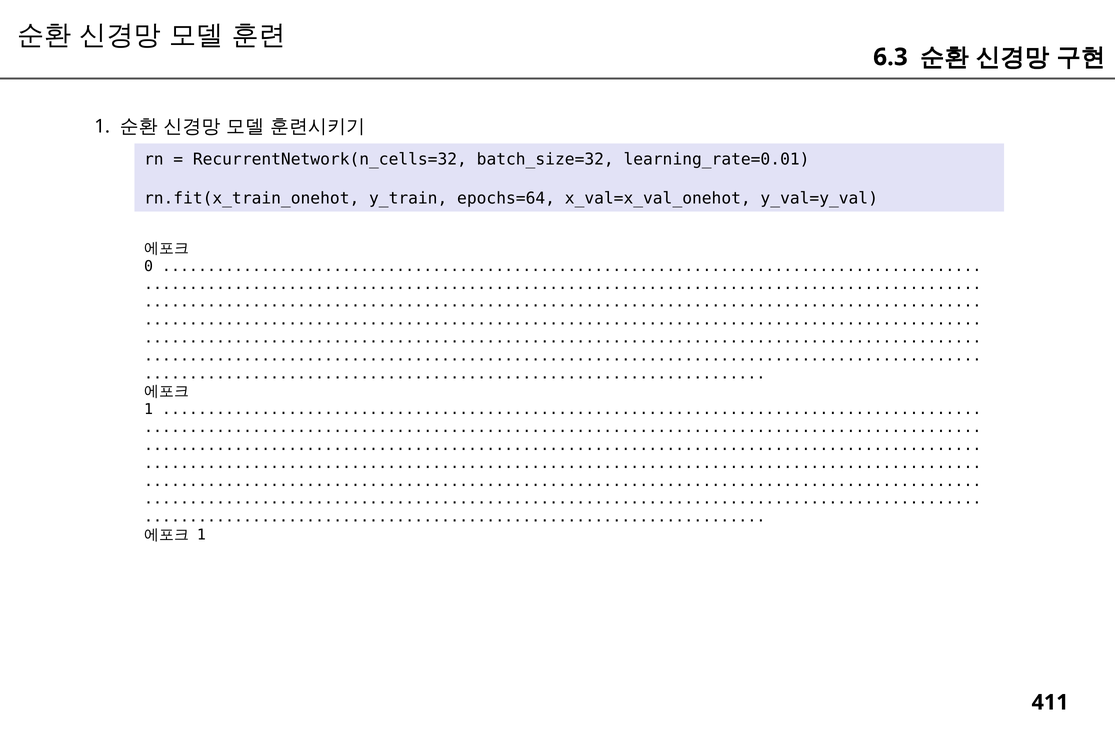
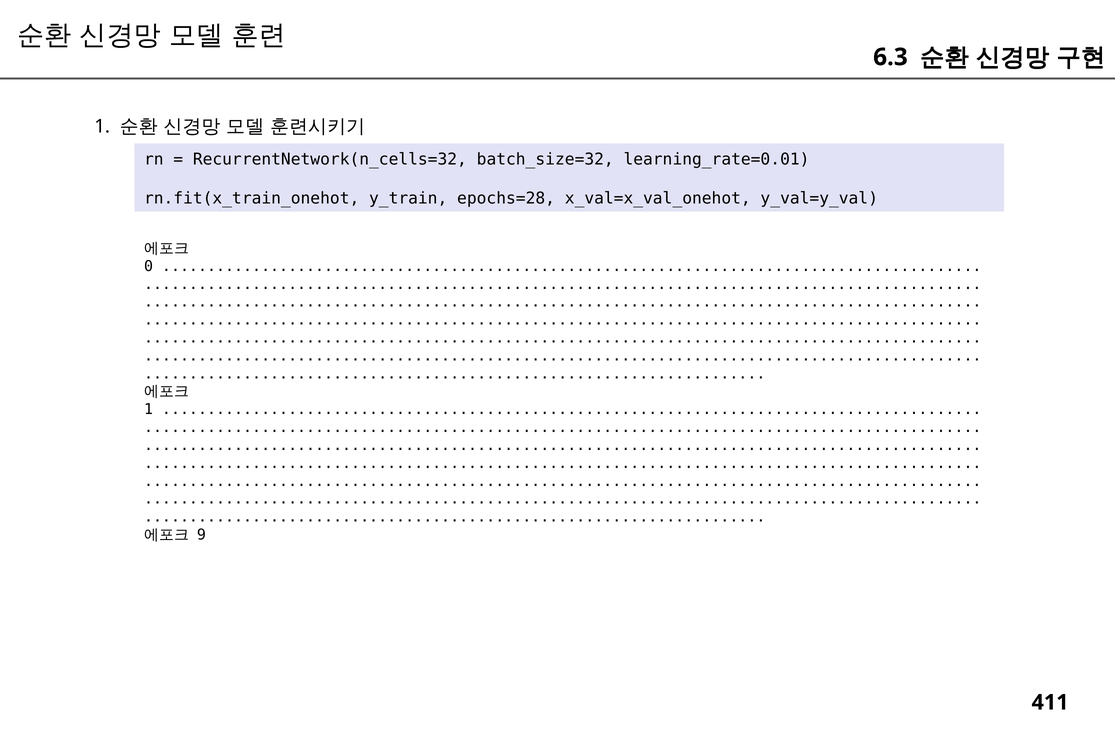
epochs=64: epochs=64 -> epochs=28
1 at (201, 535): 1 -> 9
